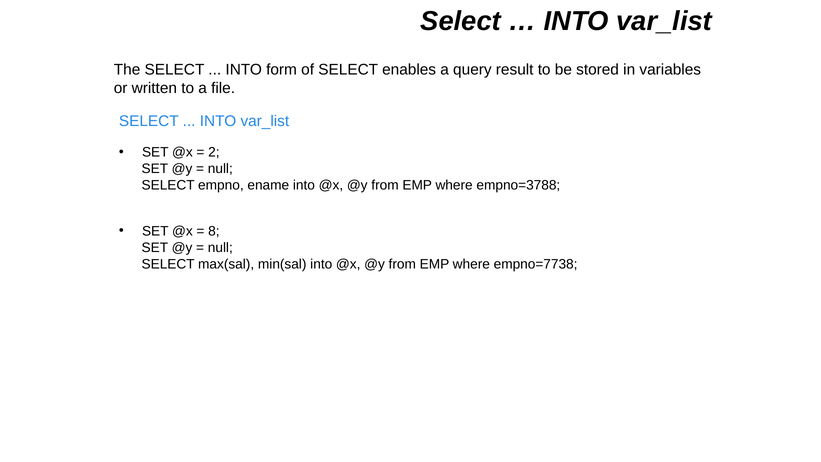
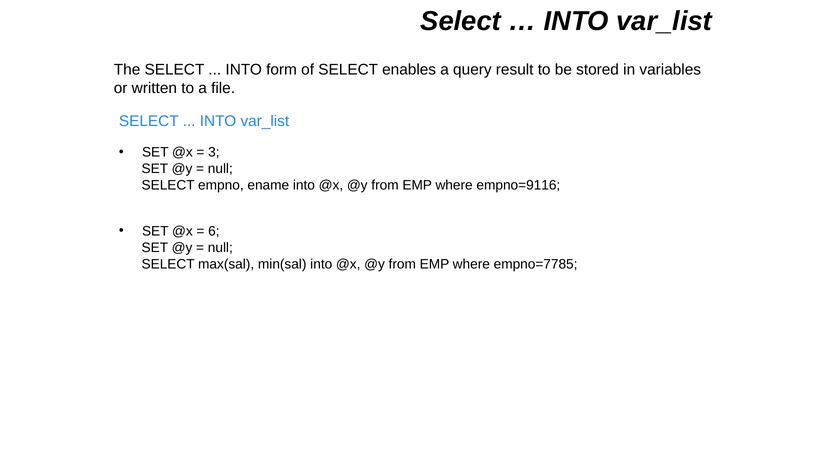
2: 2 -> 3
empno=3788: empno=3788 -> empno=9116
8: 8 -> 6
empno=7738: empno=7738 -> empno=7785
